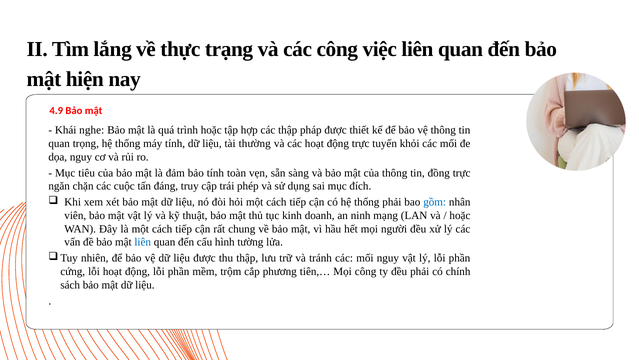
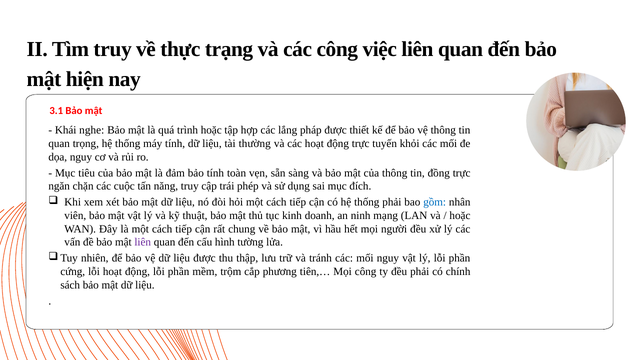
Tìm lắng: lắng -> truy
4.9: 4.9 -> 3.1
các thập: thập -> lắng
đáng: đáng -> năng
liên at (143, 242) colour: blue -> purple
